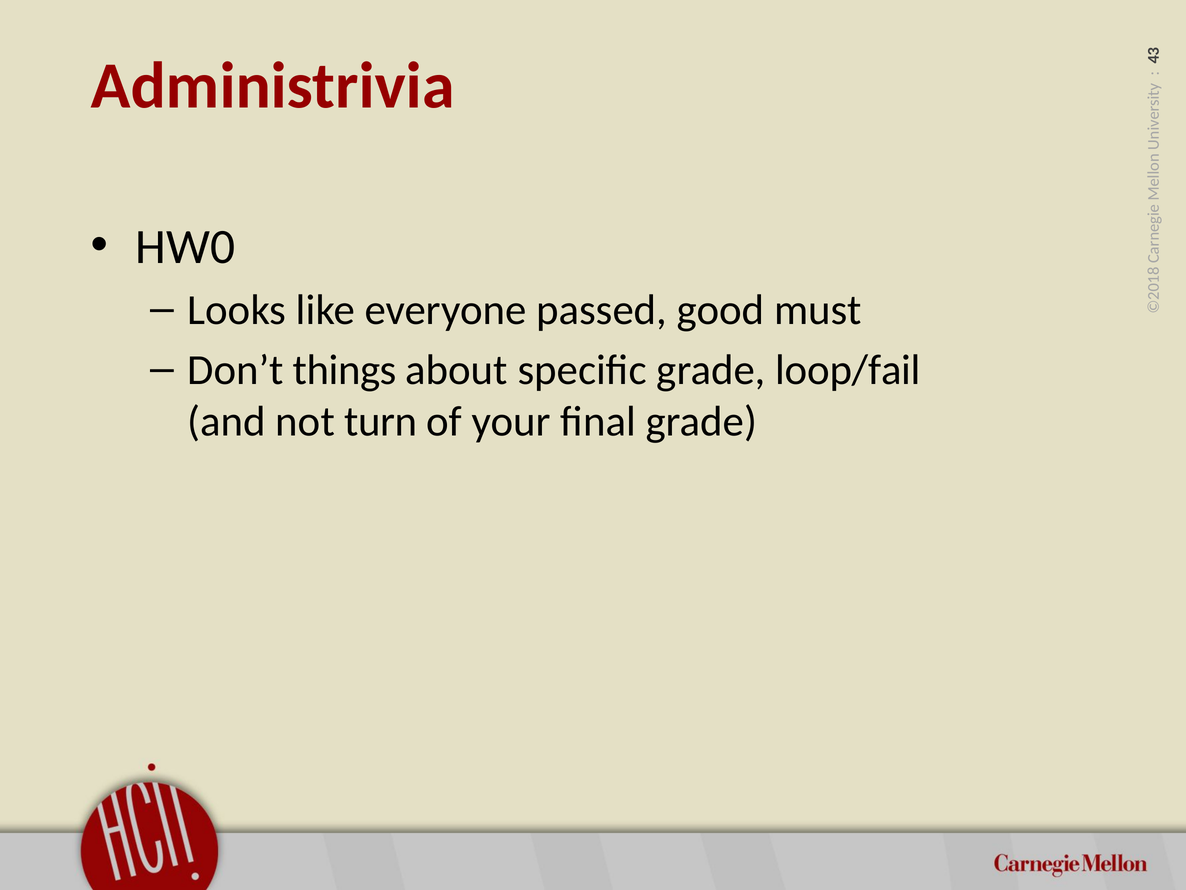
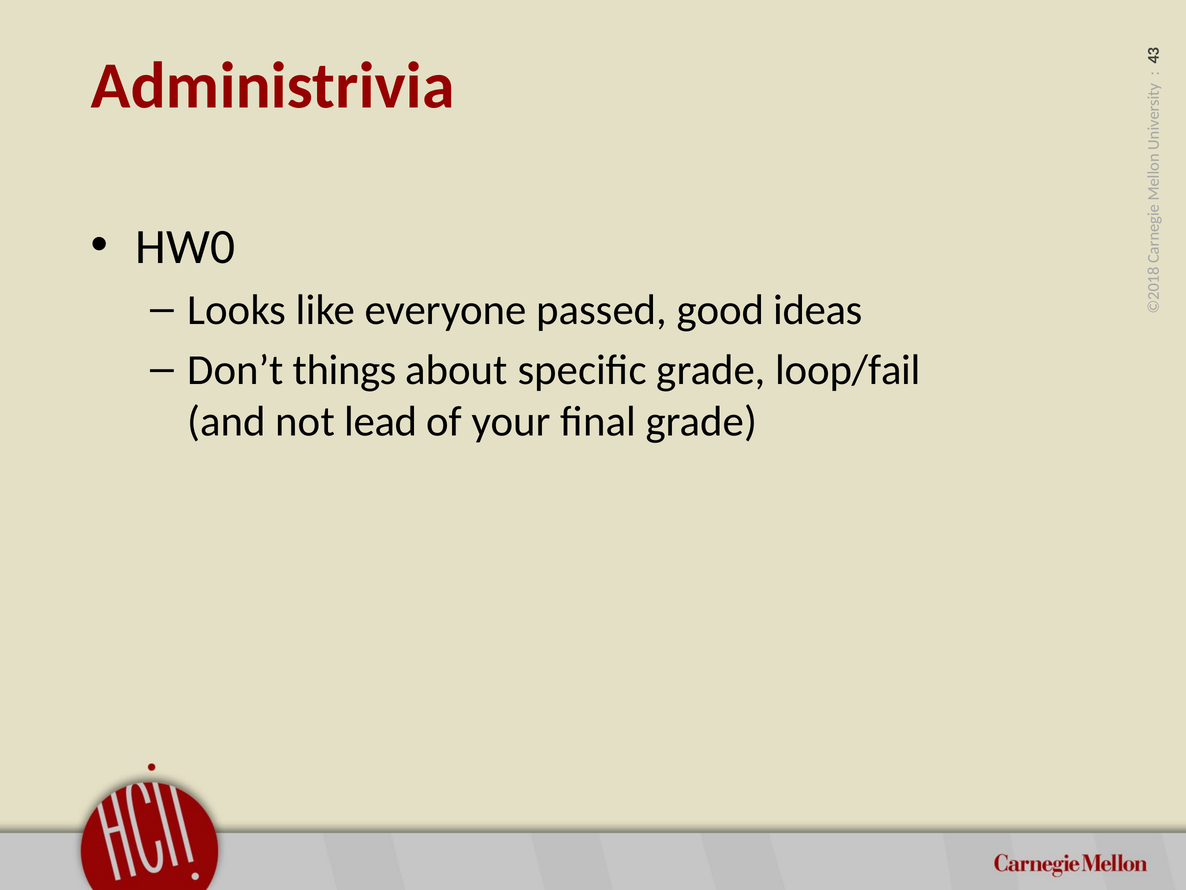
must: must -> ideas
turn: turn -> lead
